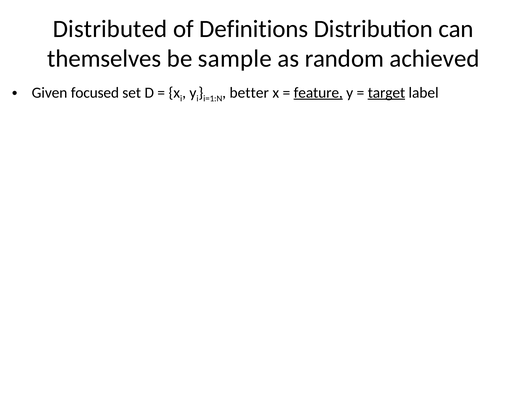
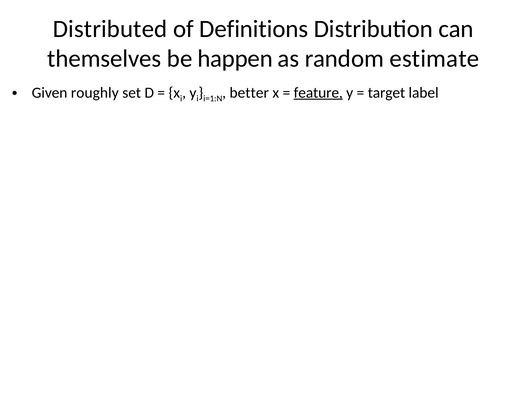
sample: sample -> happen
achieved: achieved -> estimate
focused: focused -> roughly
target underline: present -> none
